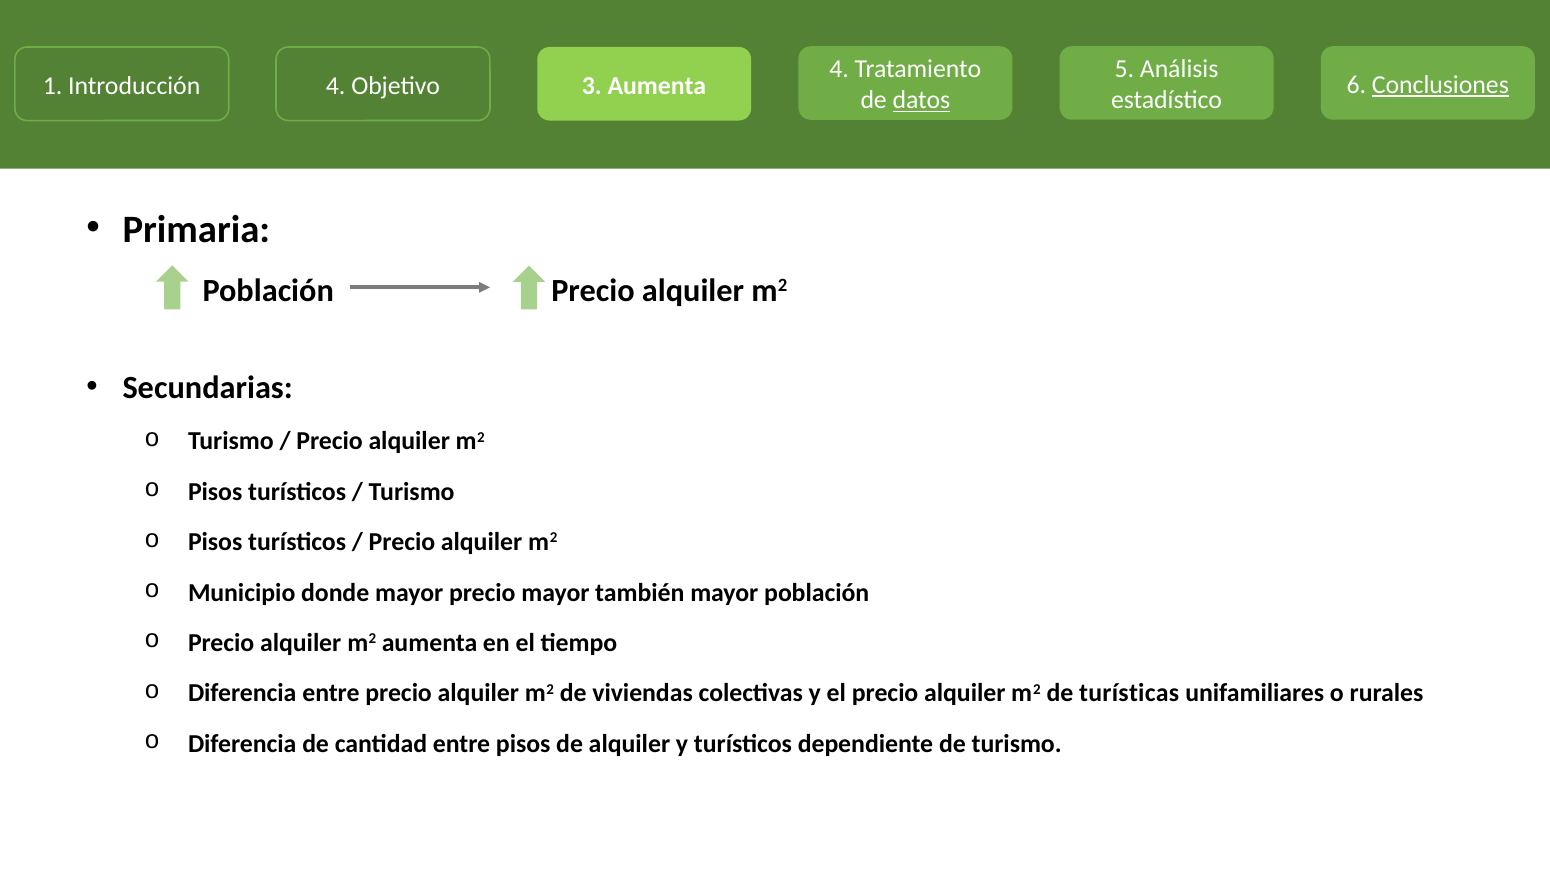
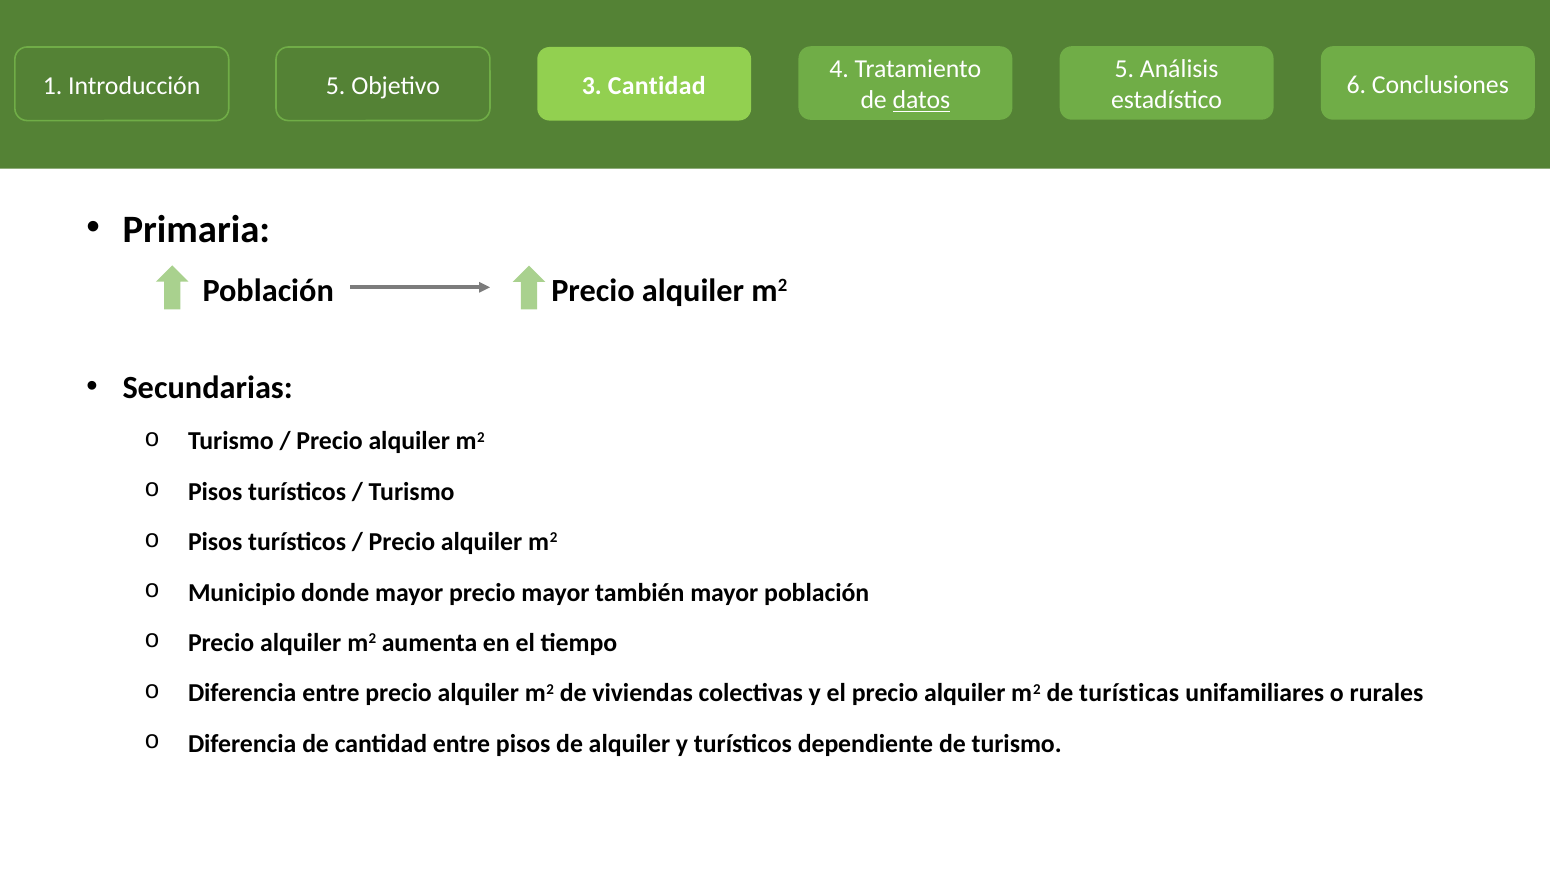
Conclusiones underline: present -> none
Introducción 4: 4 -> 5
3 Aumenta: Aumenta -> Cantidad
